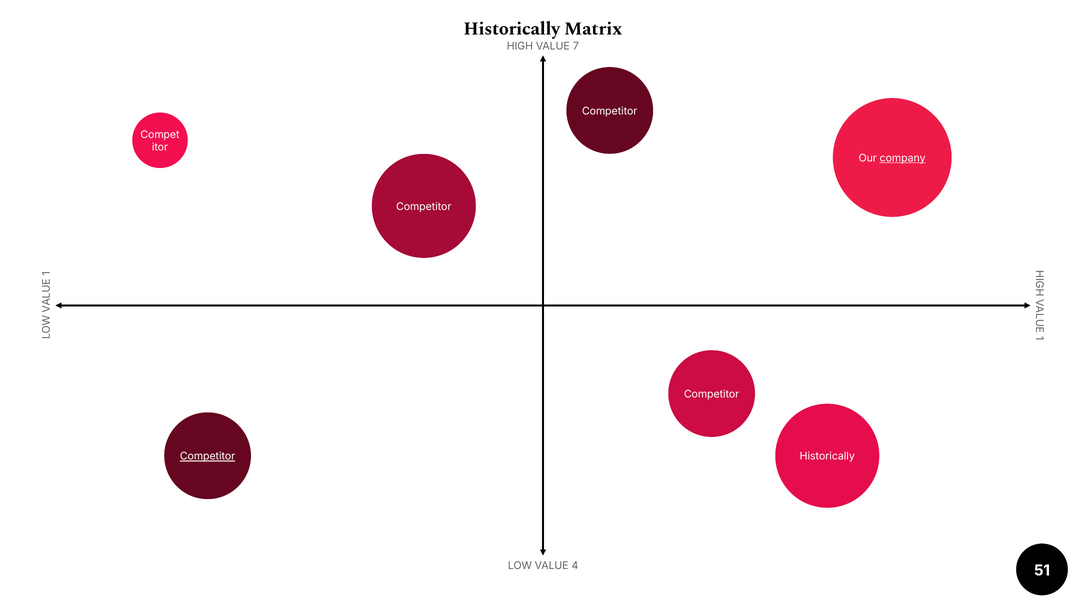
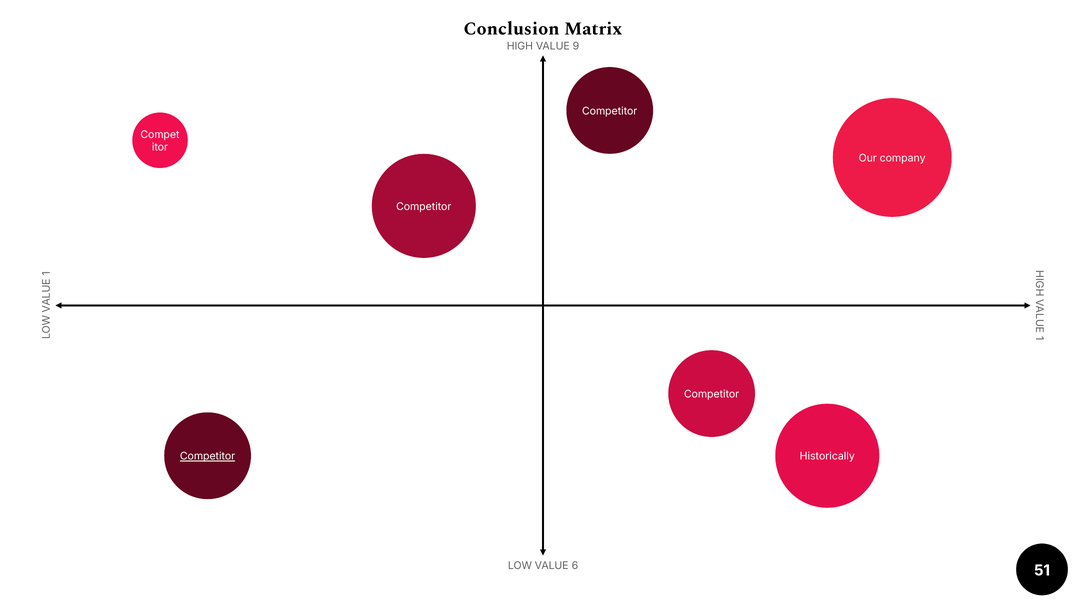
Historically at (512, 29): Historically -> Conclusion
7: 7 -> 9
company underline: present -> none
4: 4 -> 6
